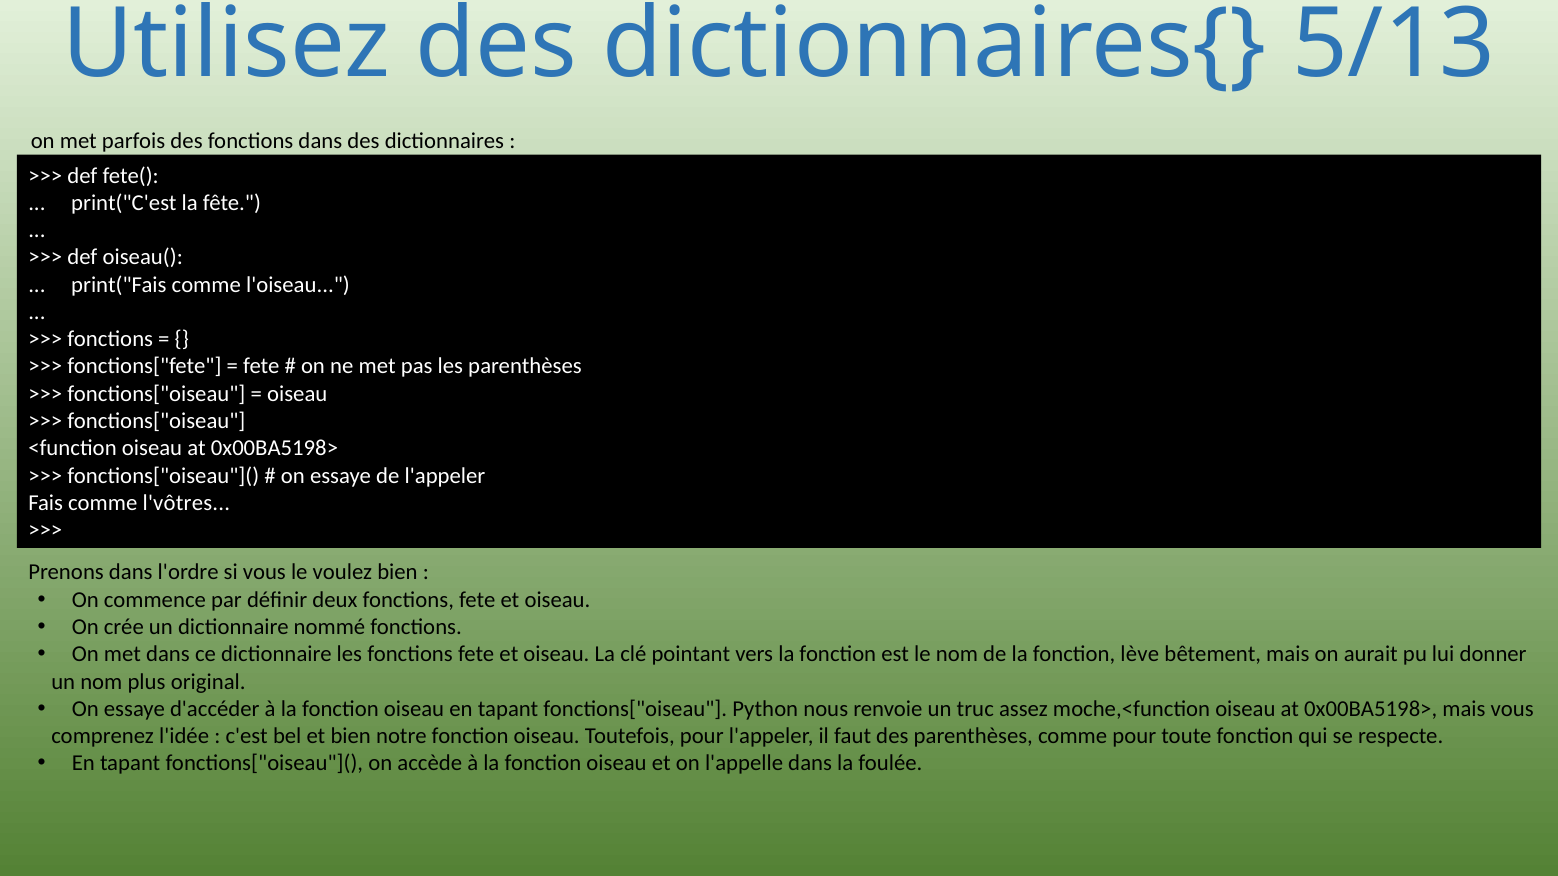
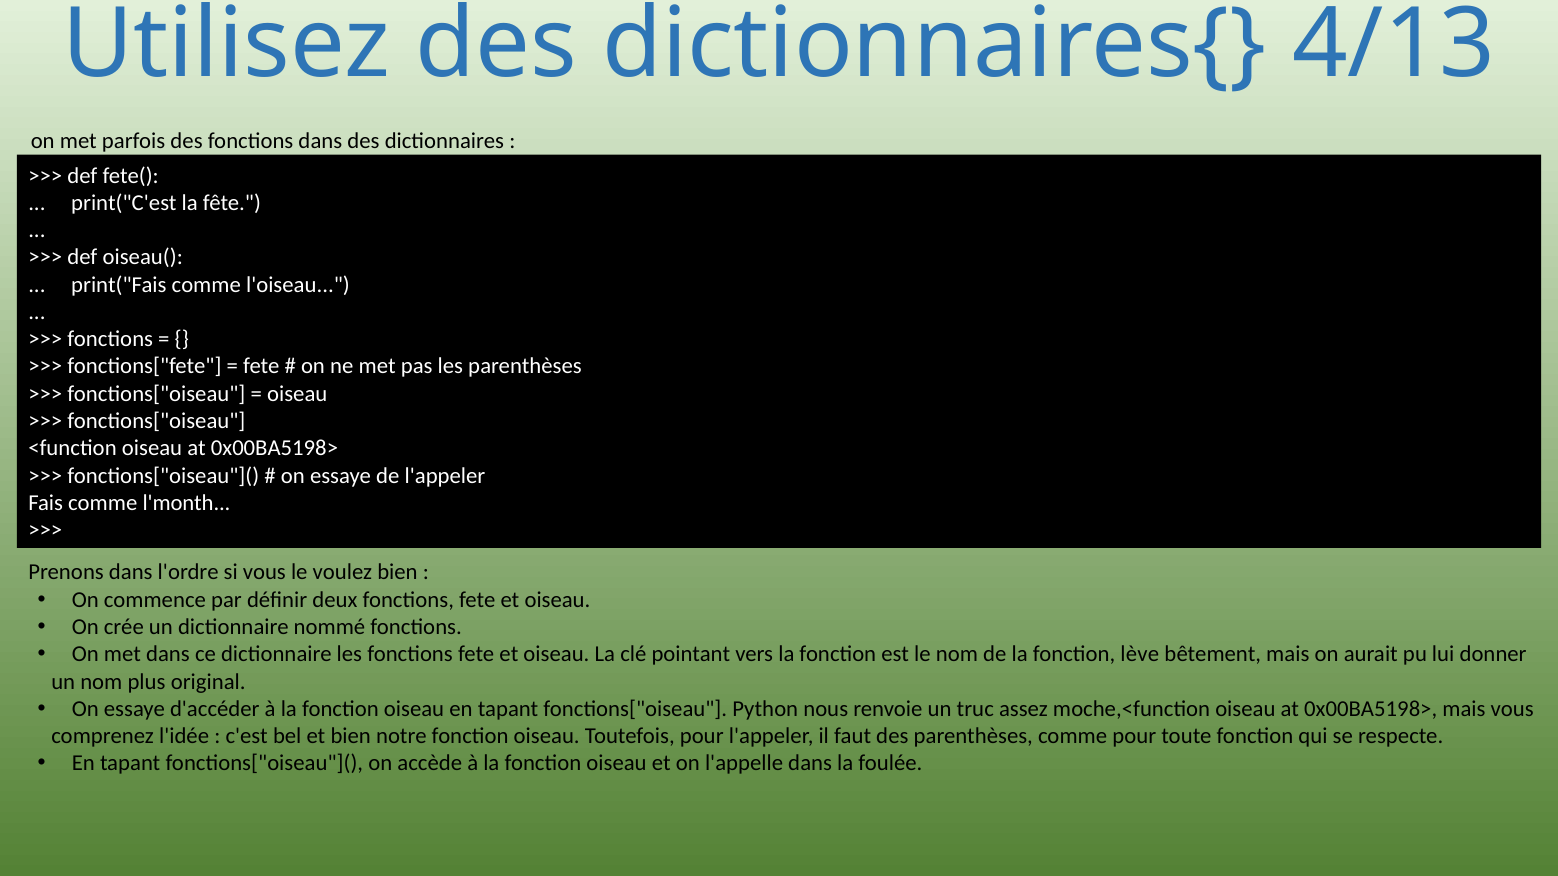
5/13: 5/13 -> 4/13
l'vôtres: l'vôtres -> l'month
